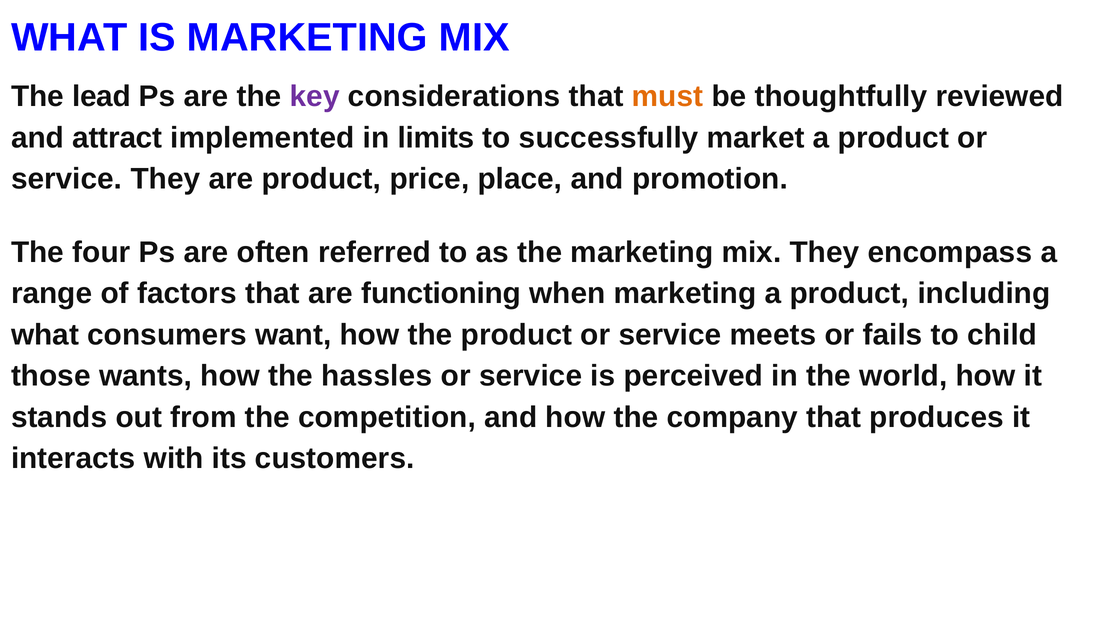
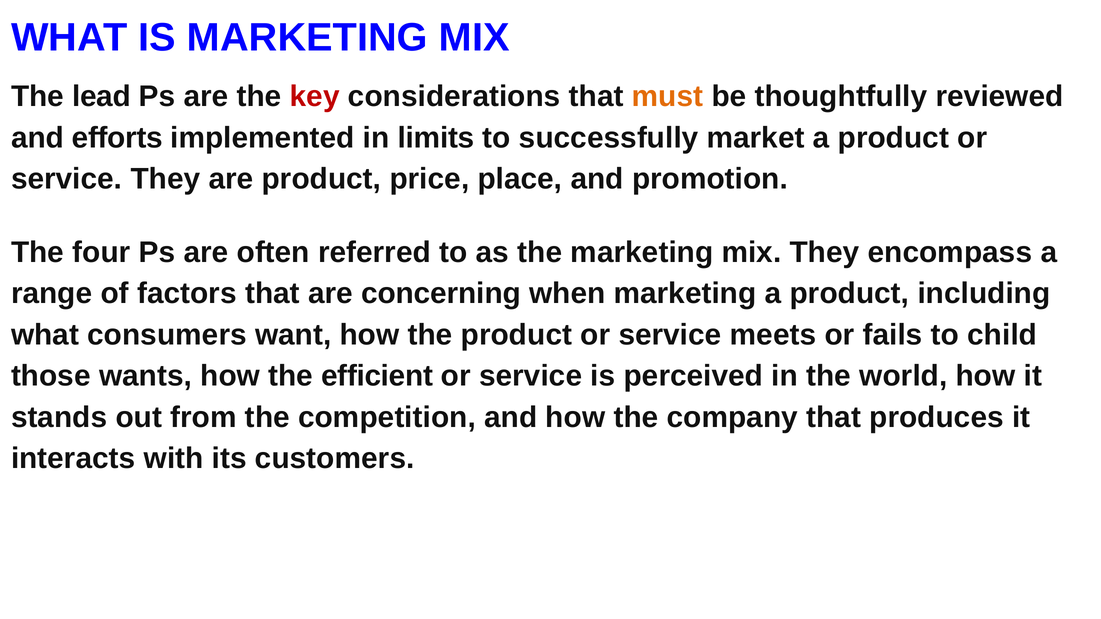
key colour: purple -> red
attract: attract -> efforts
functioning: functioning -> concerning
hassles: hassles -> efficient
